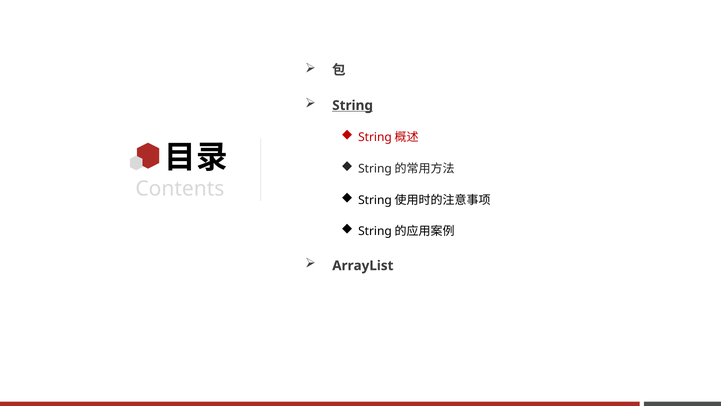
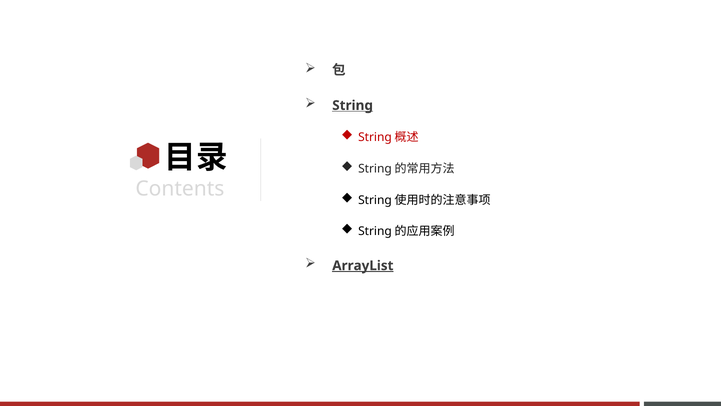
ArrayList underline: none -> present
